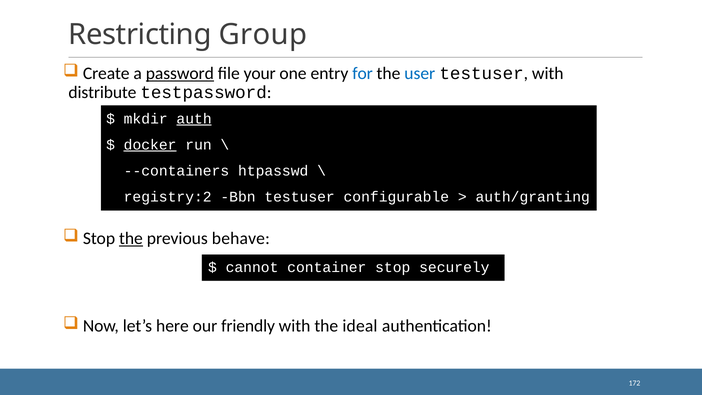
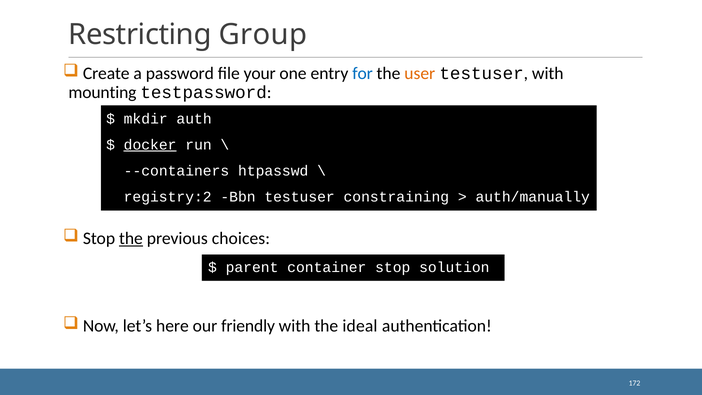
password underline: present -> none
user colour: blue -> orange
distribute: distribute -> mounting
auth underline: present -> none
configurable: configurable -> constraining
auth/granting: auth/granting -> auth/manually
behave: behave -> choices
cannot: cannot -> parent
securely: securely -> solution
